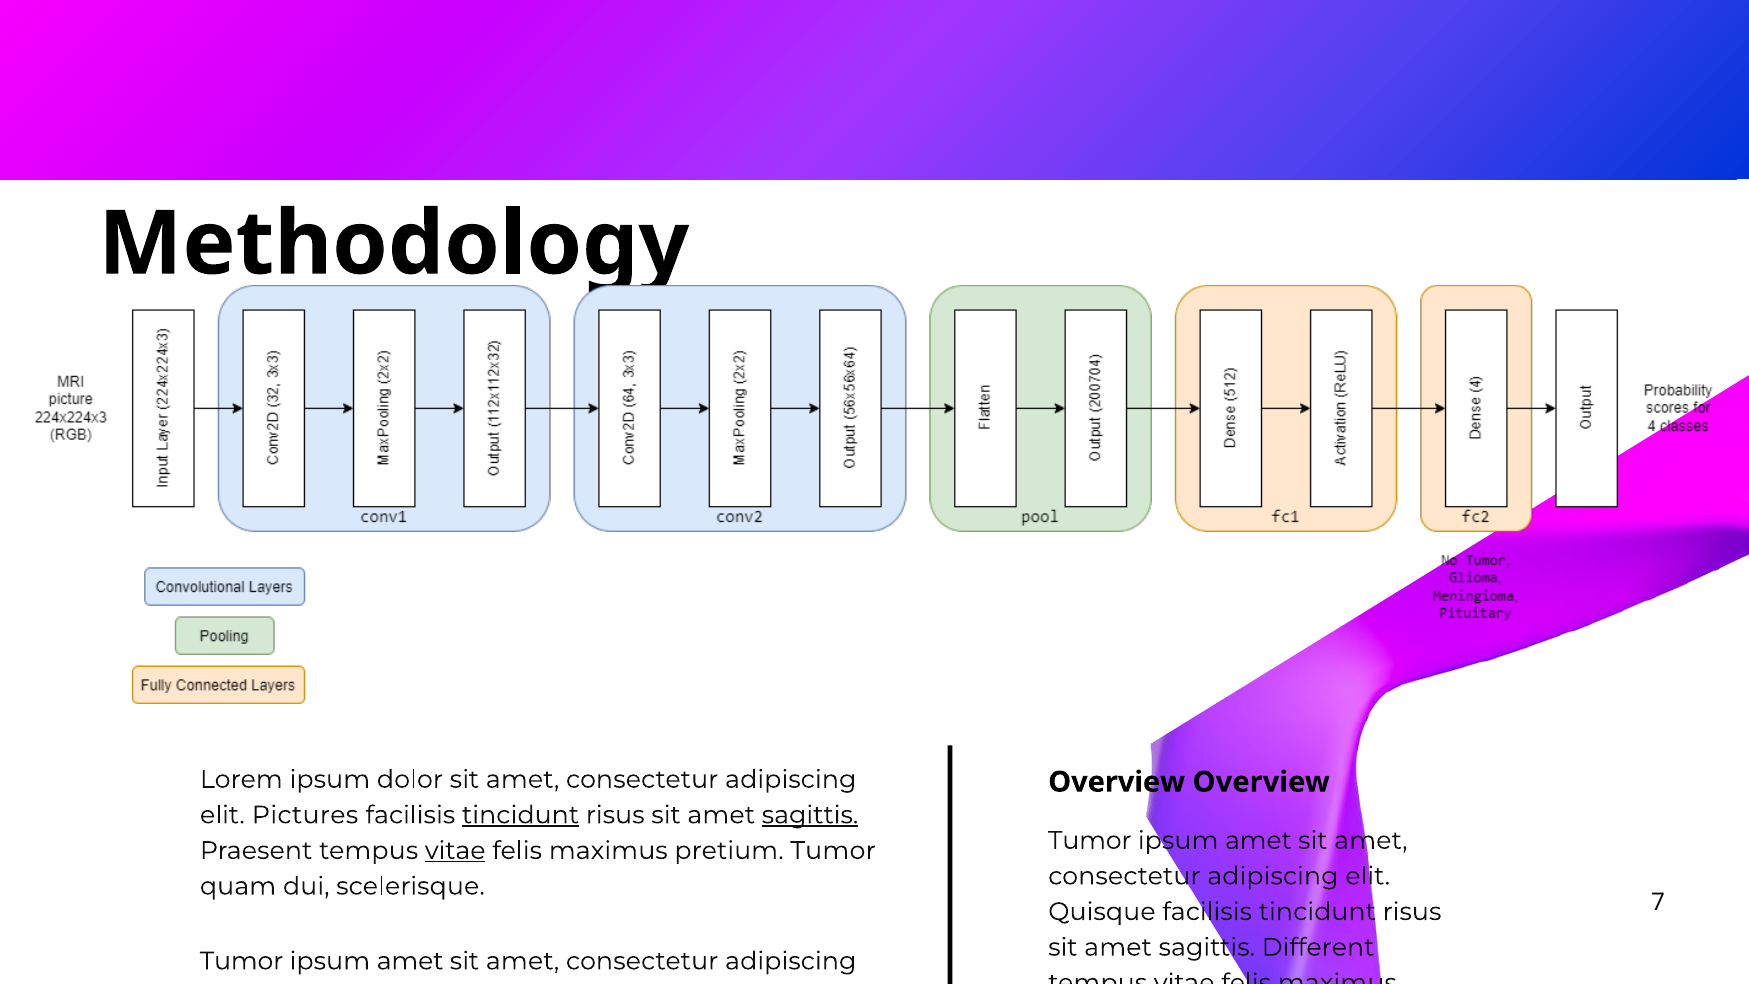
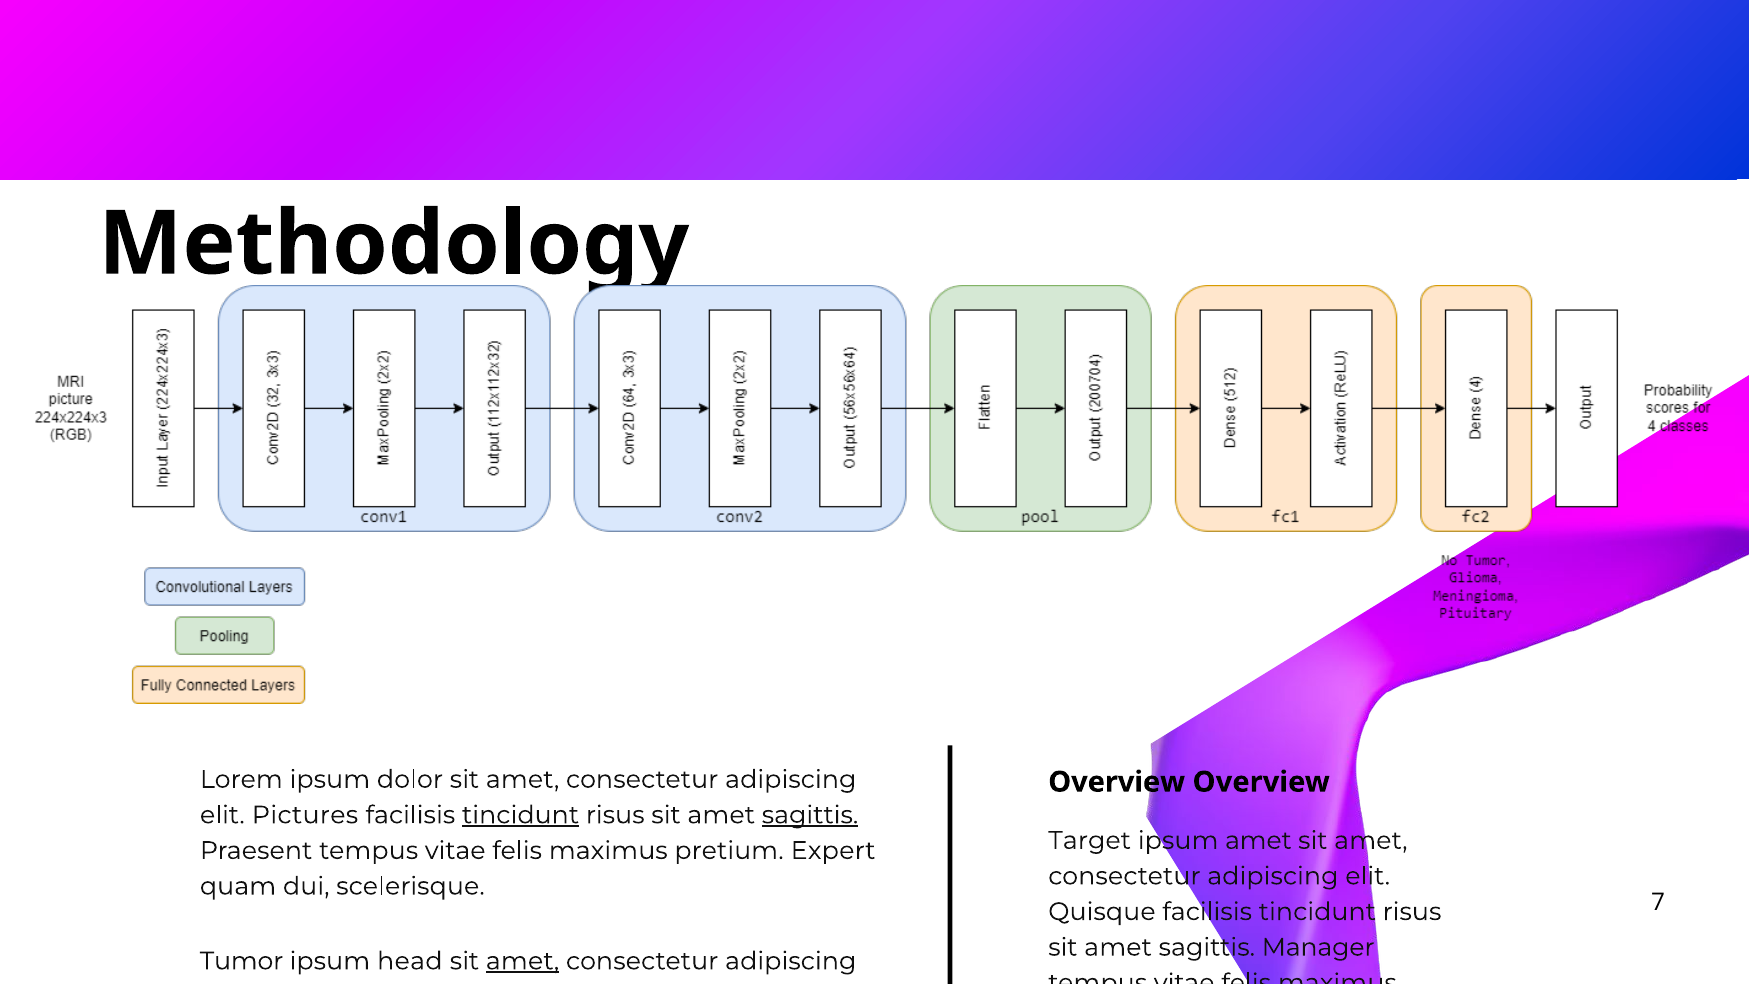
Tumor at (1090, 840): Tumor -> Target
vitae at (455, 850) underline: present -> none
pretium Tumor: Tumor -> Expert
Different: Different -> Manager
amet at (410, 961): amet -> head
amet at (522, 961) underline: none -> present
